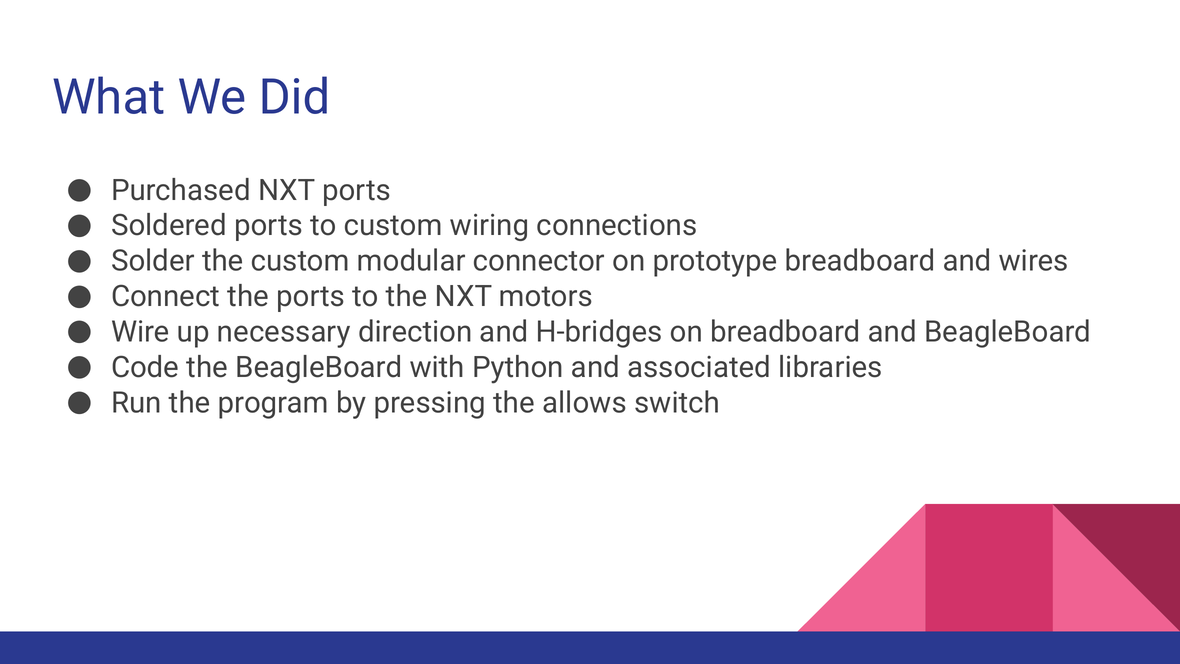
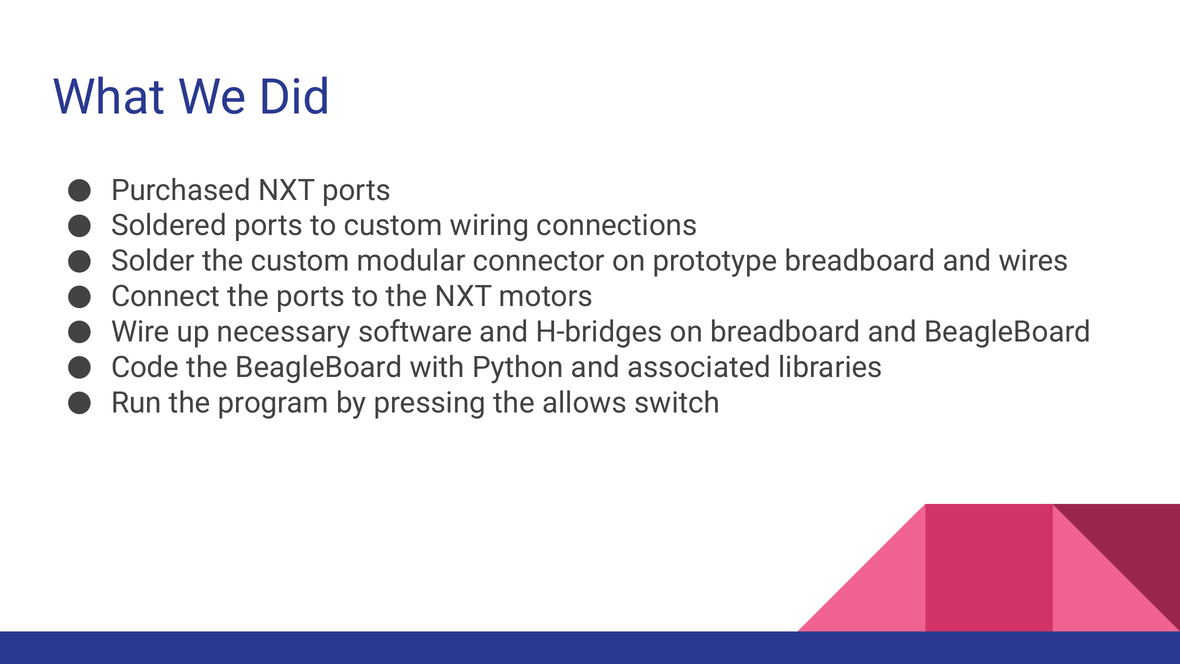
direction: direction -> software
